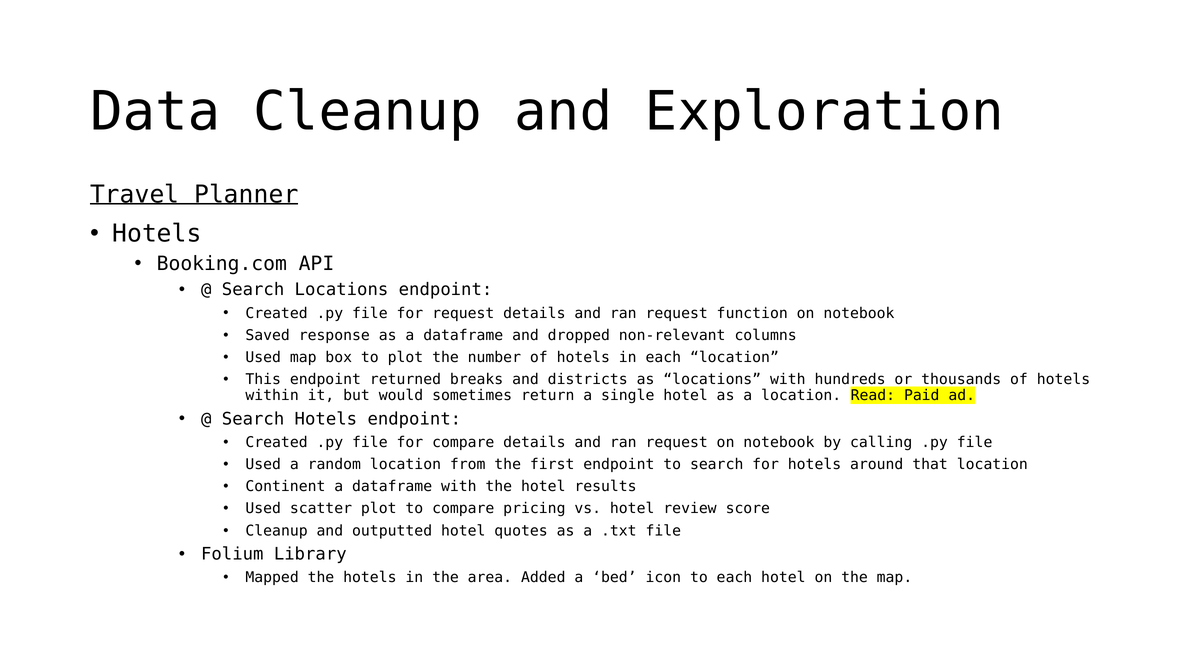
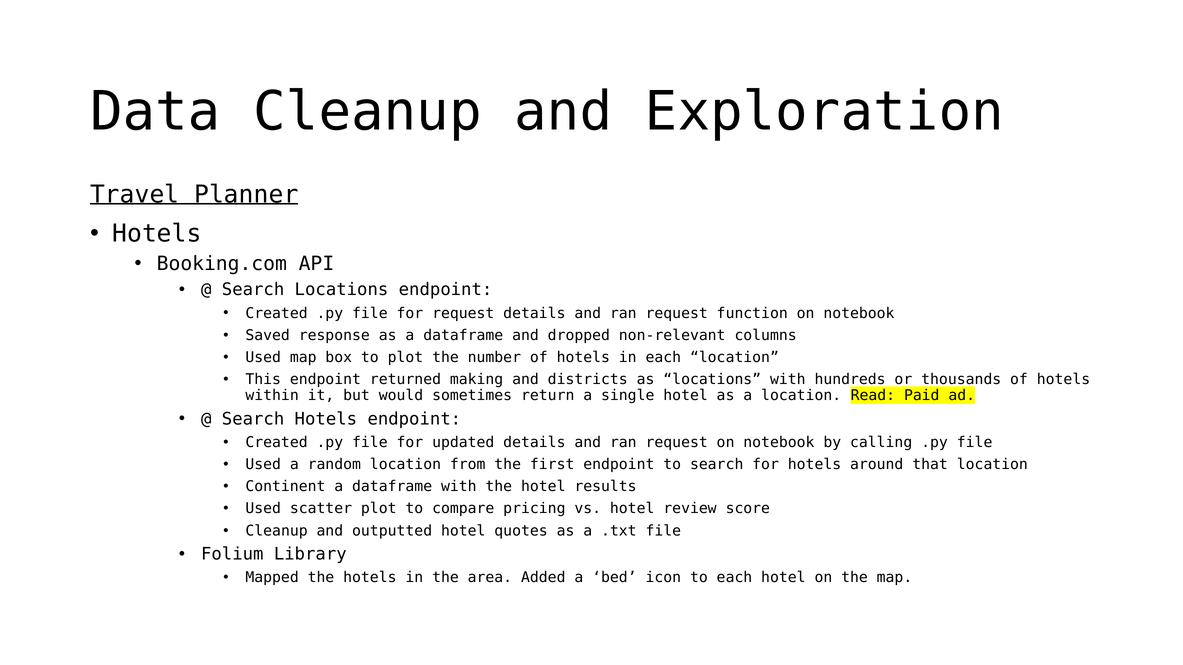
breaks: breaks -> making
for compare: compare -> updated
